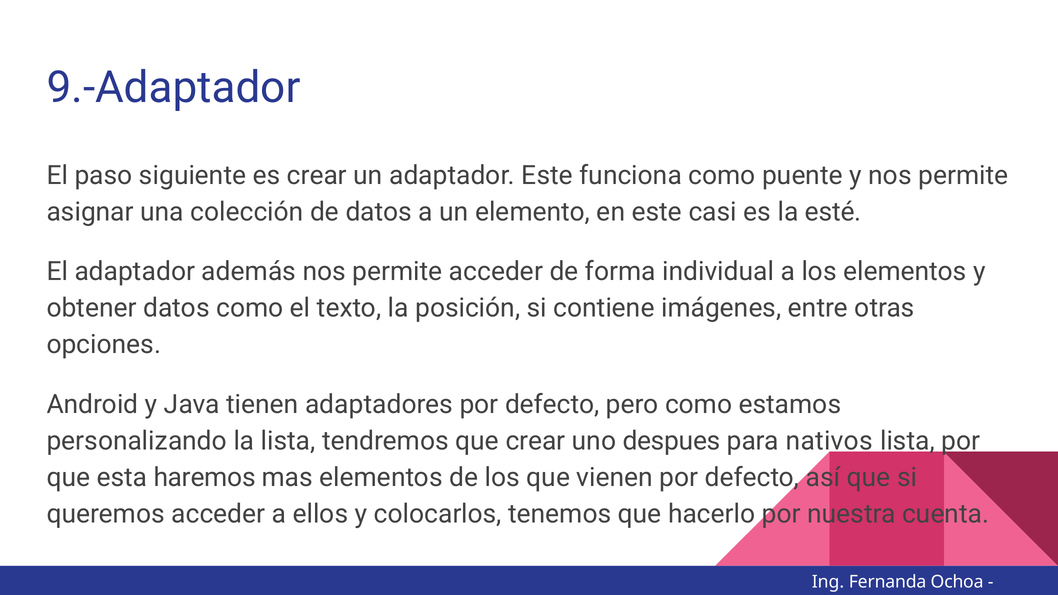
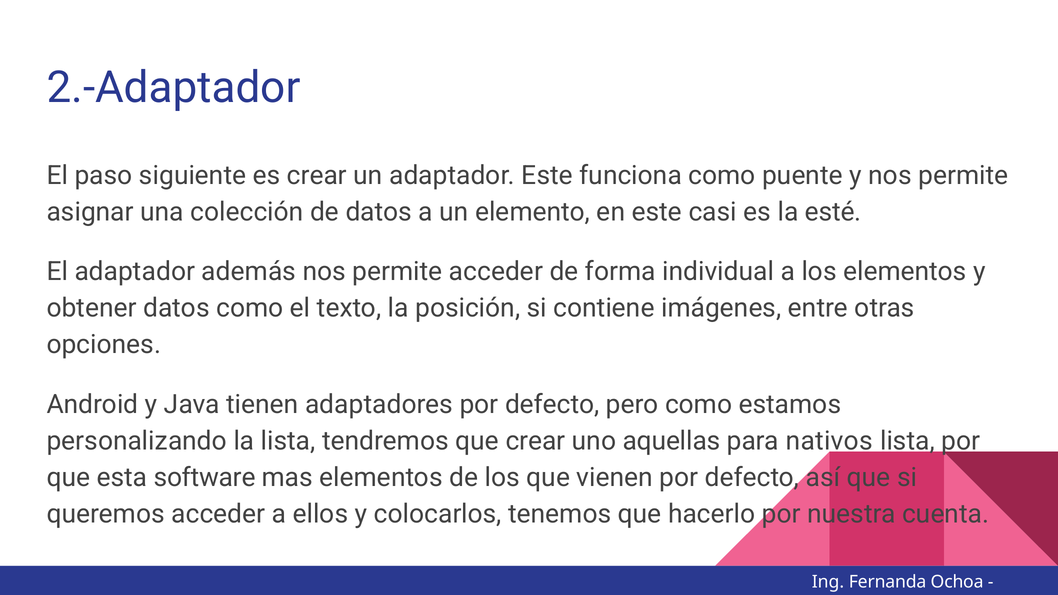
9.-Adaptador: 9.-Adaptador -> 2.-Adaptador
despues: despues -> aquellas
haremos: haremos -> software
